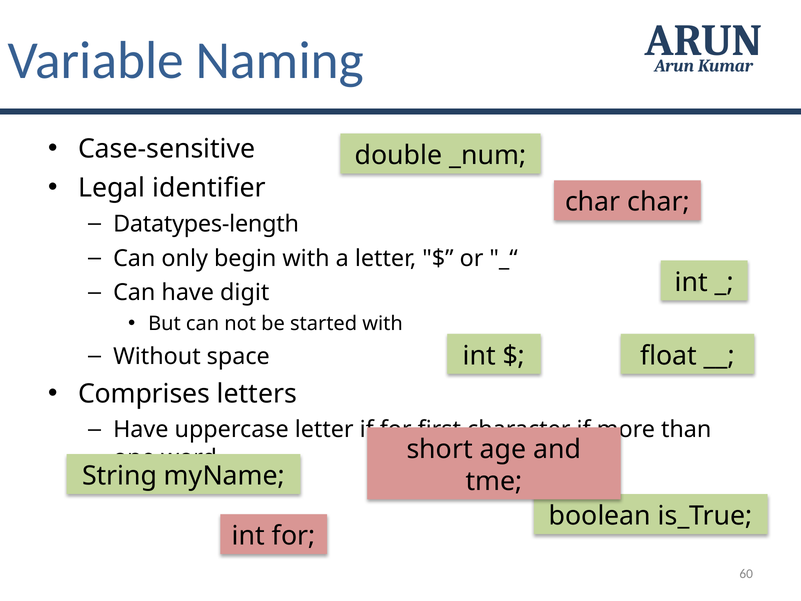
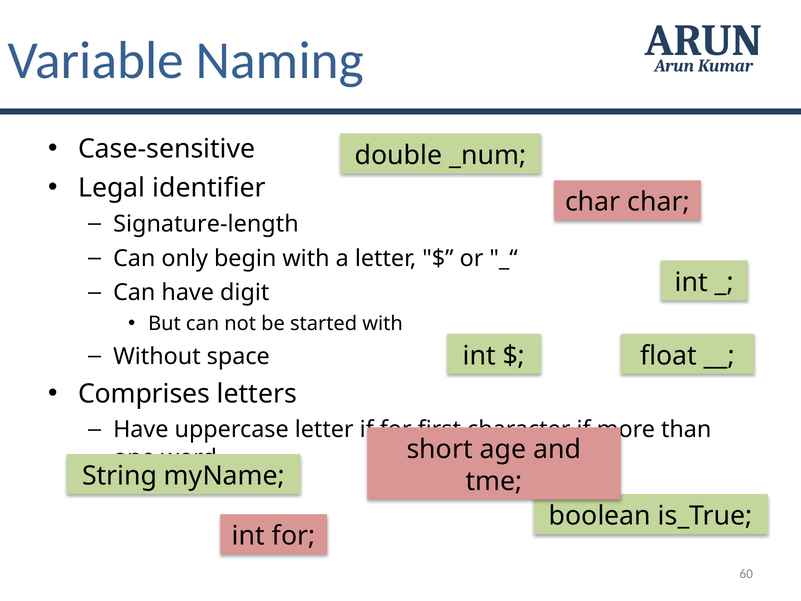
Datatypes-length: Datatypes-length -> Signature-length
